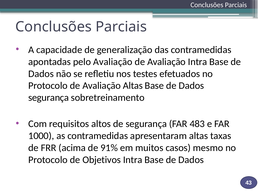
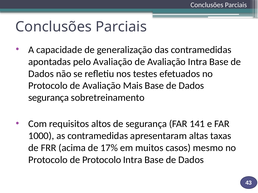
Avaliação Altas: Altas -> Mais
483: 483 -> 141
91%: 91% -> 17%
de Objetivos: Objetivos -> Protocolo
